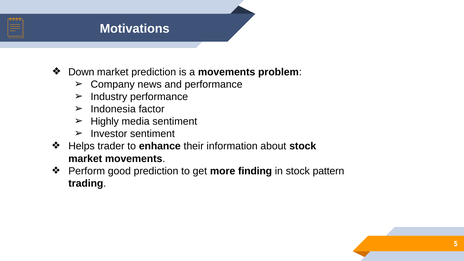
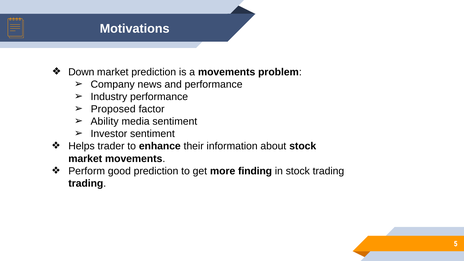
Indonesia: Indonesia -> Proposed
Highly: Highly -> Ability
stock pattern: pattern -> trading
